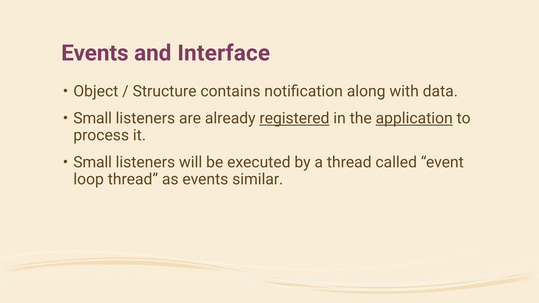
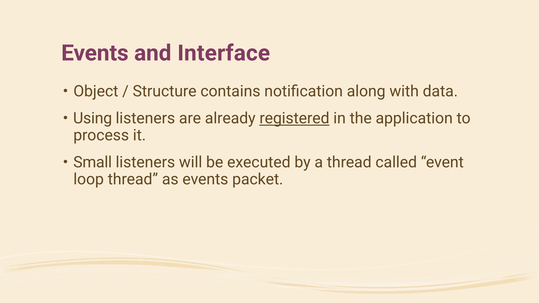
Small at (93, 118): Small -> Using
application underline: present -> none
similar: similar -> packet
